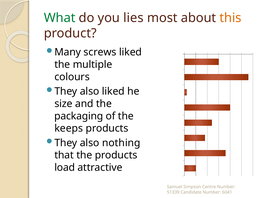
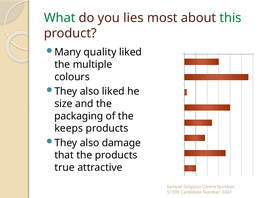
this colour: orange -> green
screws: screws -> quality
nothing: nothing -> damage
load: load -> true
